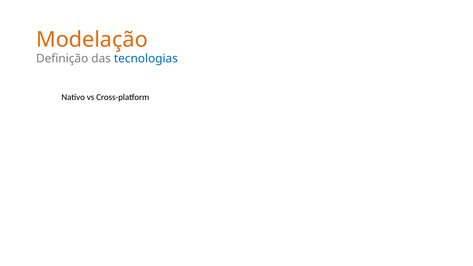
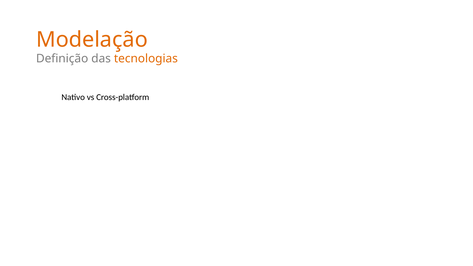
tecnologias colour: blue -> orange
